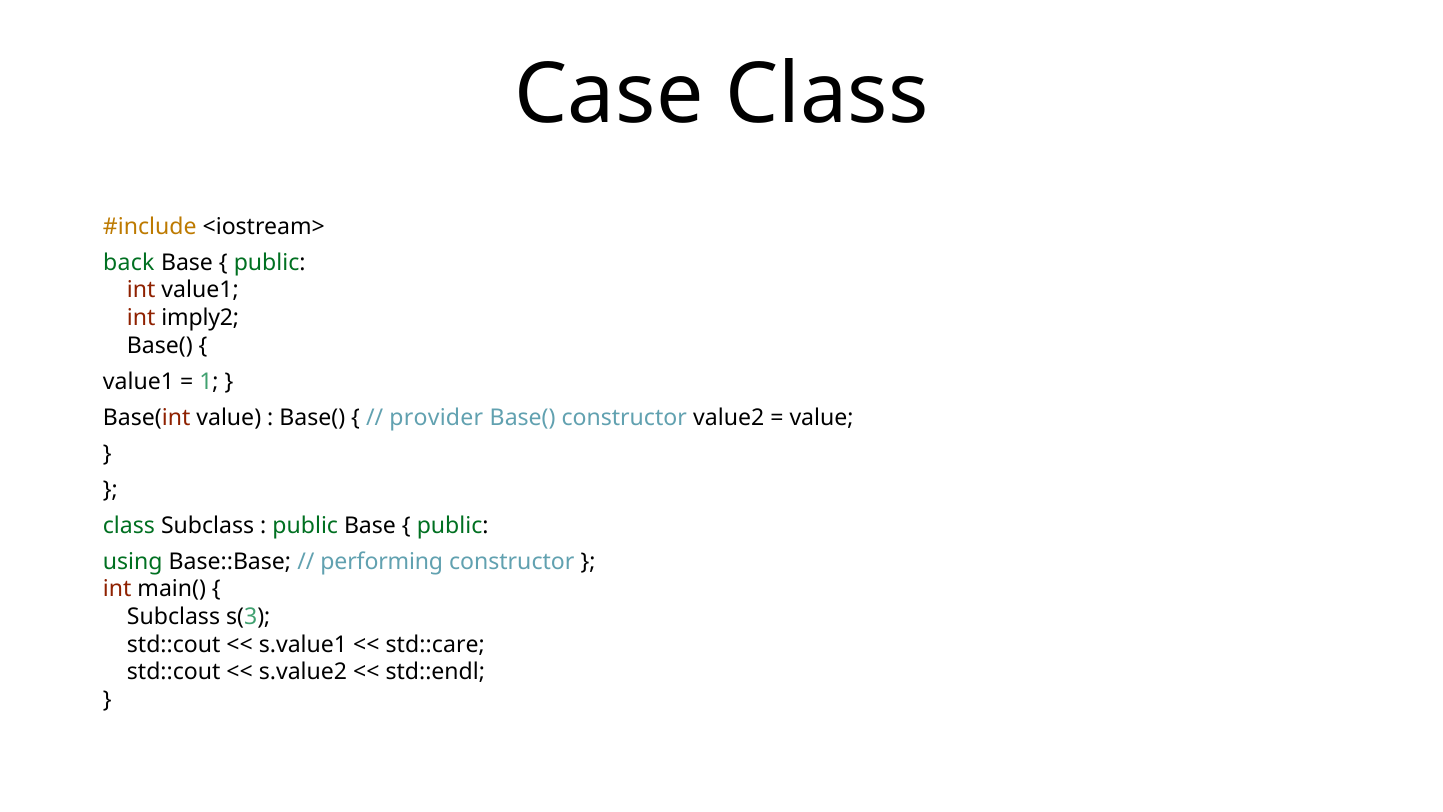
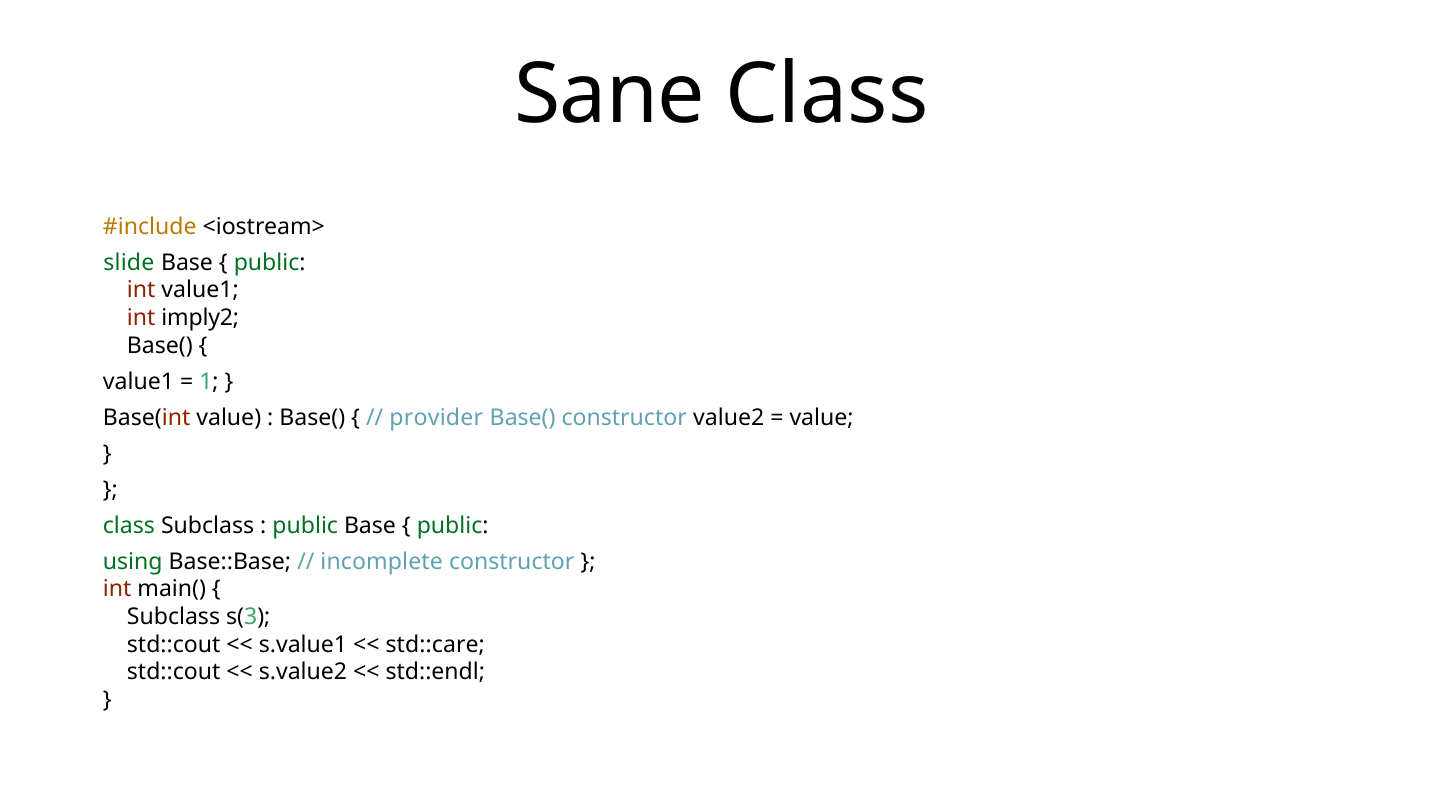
Case: Case -> Sane
back: back -> slide
performing: performing -> incomplete
